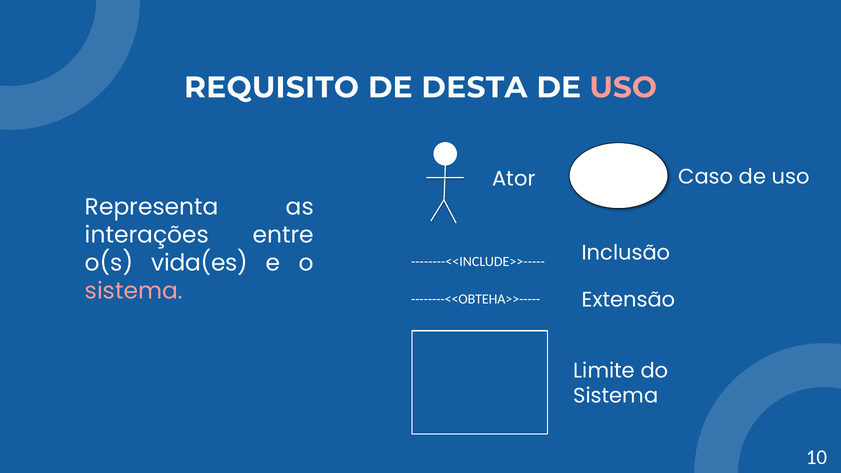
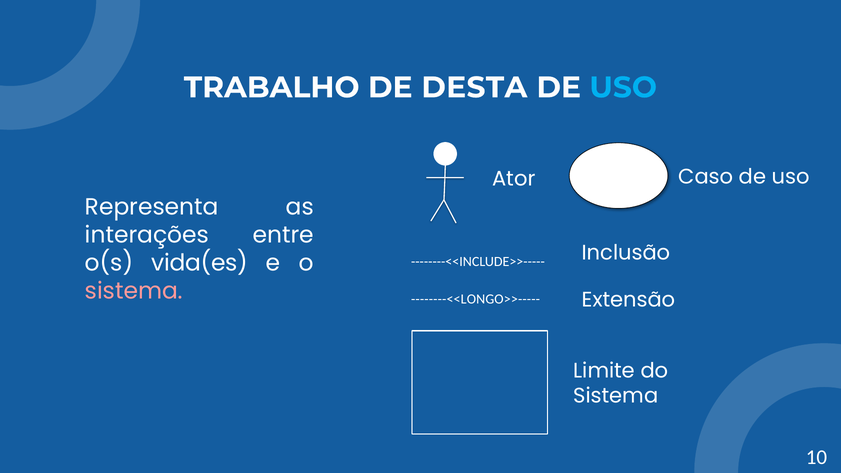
REQUISITO: REQUISITO -> TRABALHO
USO at (623, 87) colour: pink -> light blue
--------<<OBTEHA>>-----: --------<<OBTEHA>>----- -> --------<<LONGO>>-----
